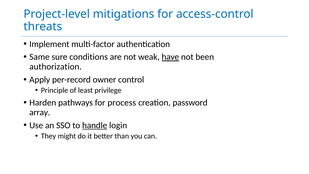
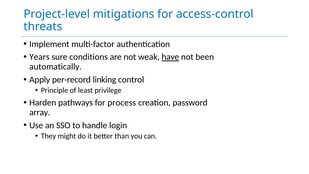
Same: Same -> Years
authorization: authorization -> automatically
owner: owner -> linking
handle underline: present -> none
